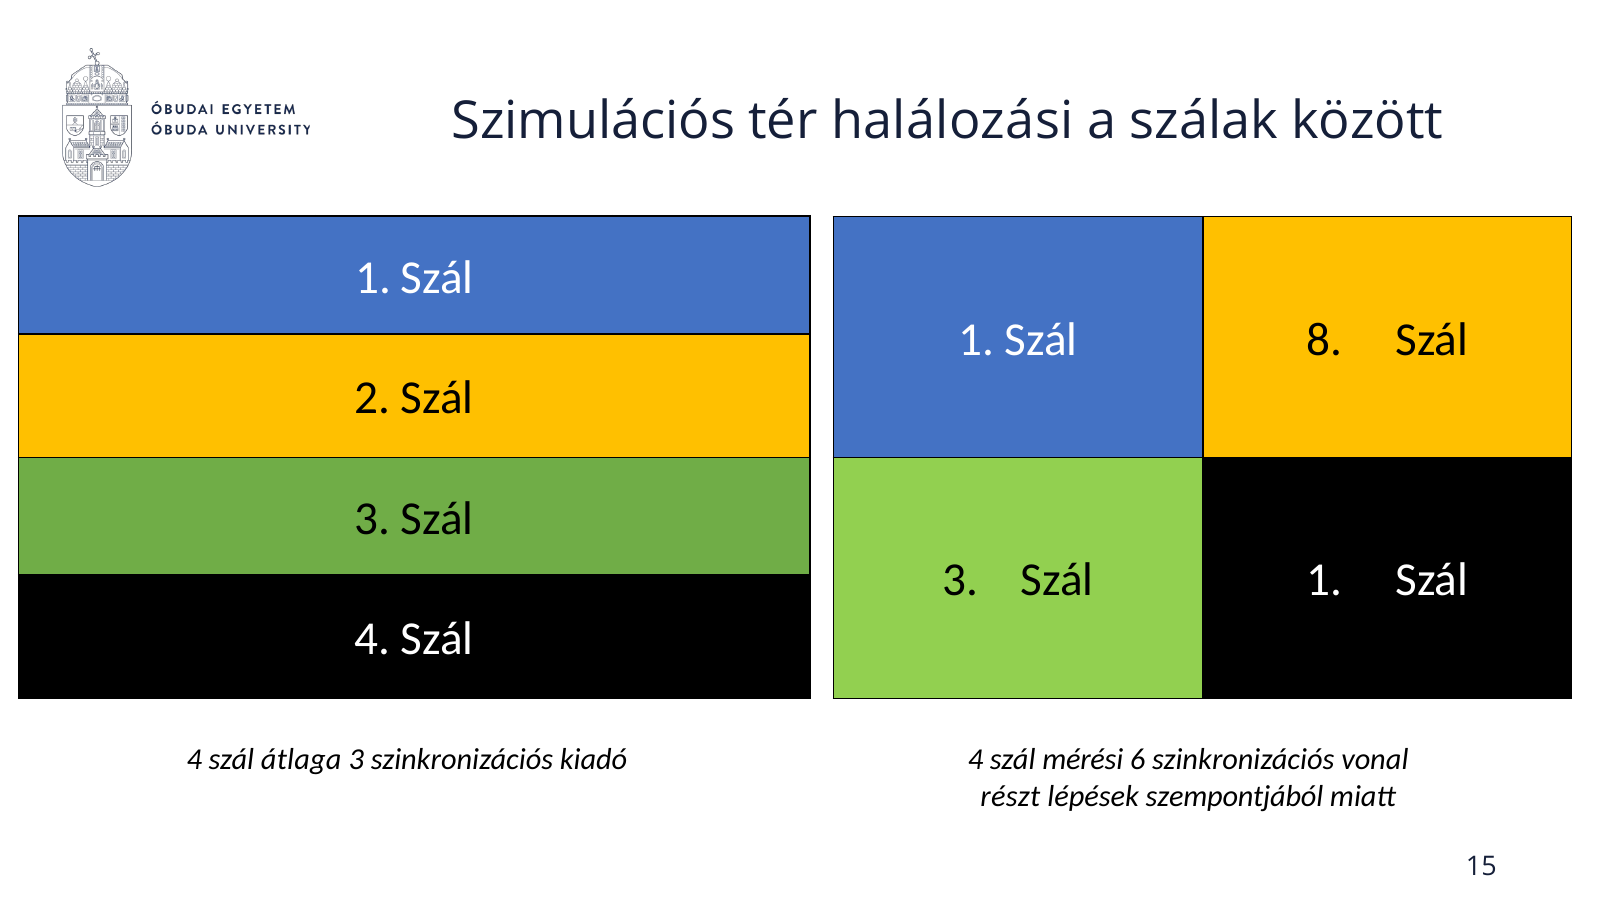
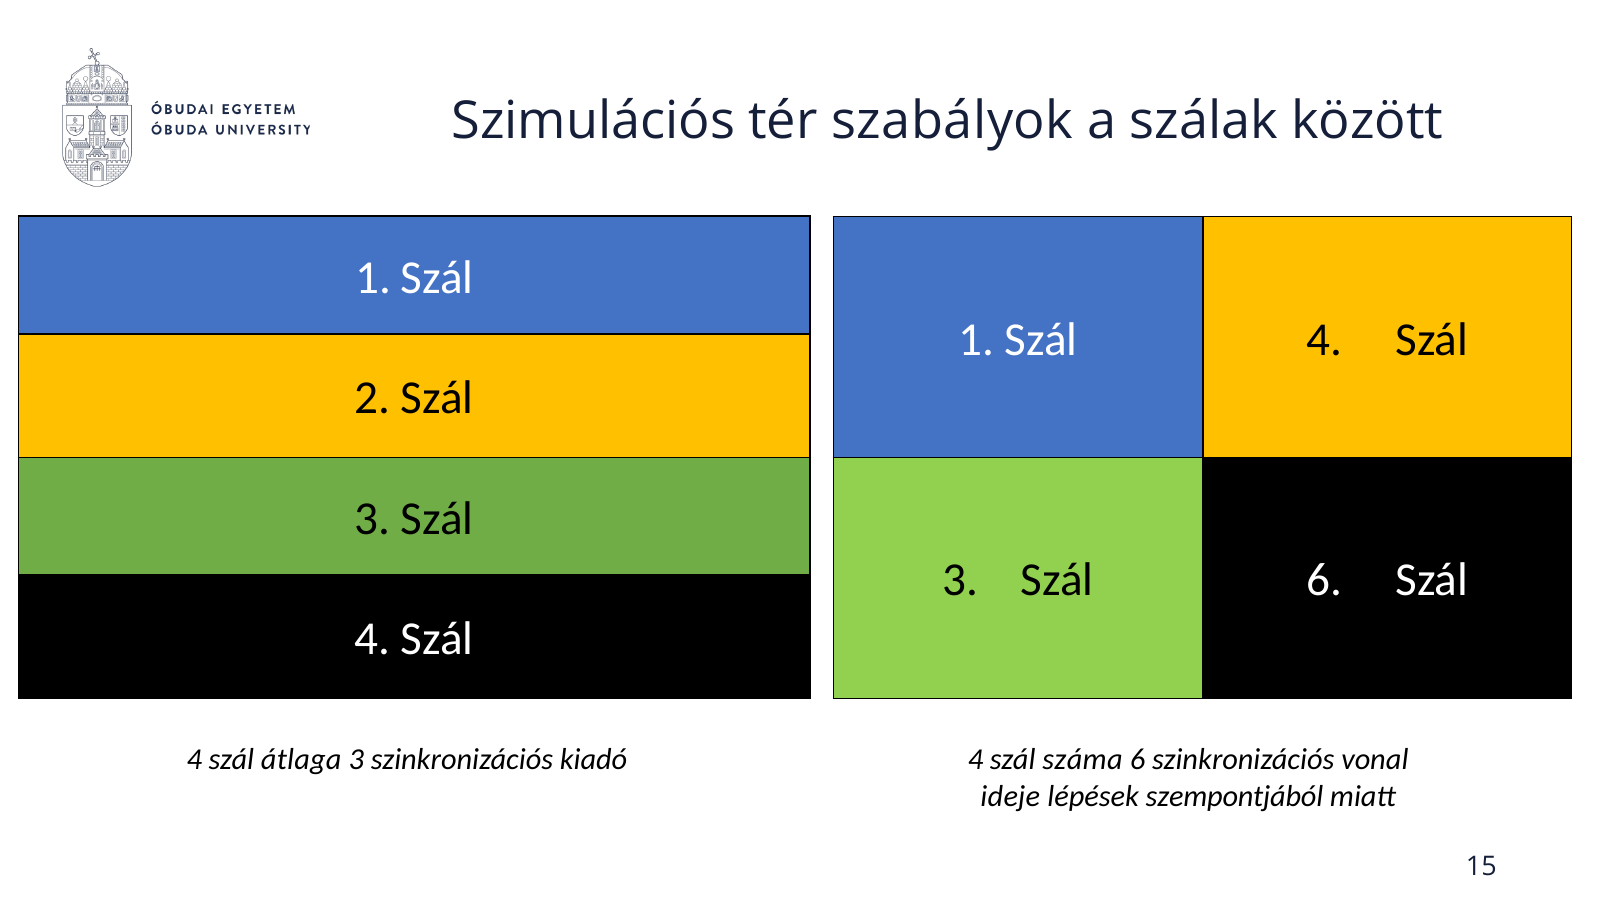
halálozási: halálozási -> szabályok
8 at (1324, 340): 8 -> 4
Szál 1: 1 -> 6
mérési: mérési -> száma
részt: részt -> ideje
